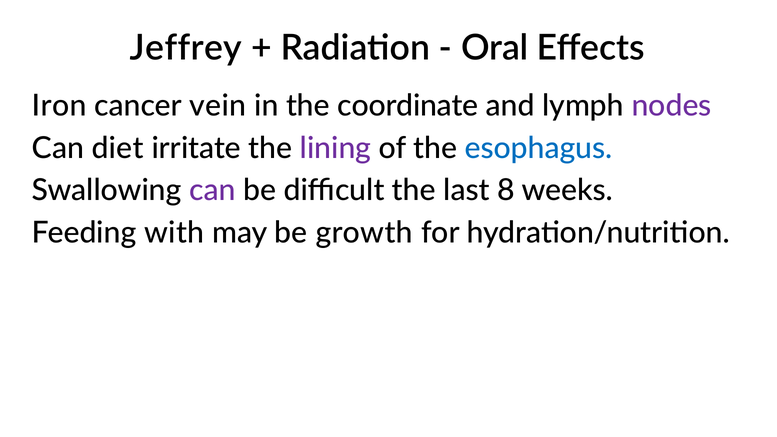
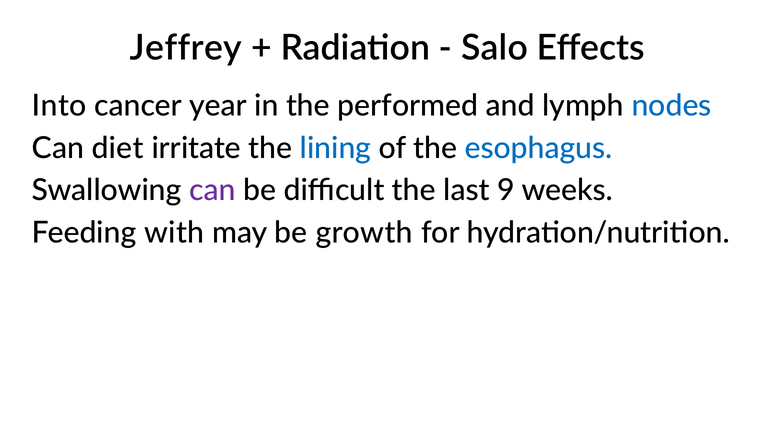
Oral: Oral -> Salo
Iron: Iron -> Into
vein: vein -> year
coordinate: coordinate -> performed
nodes colour: purple -> blue
lining colour: purple -> blue
8: 8 -> 9
